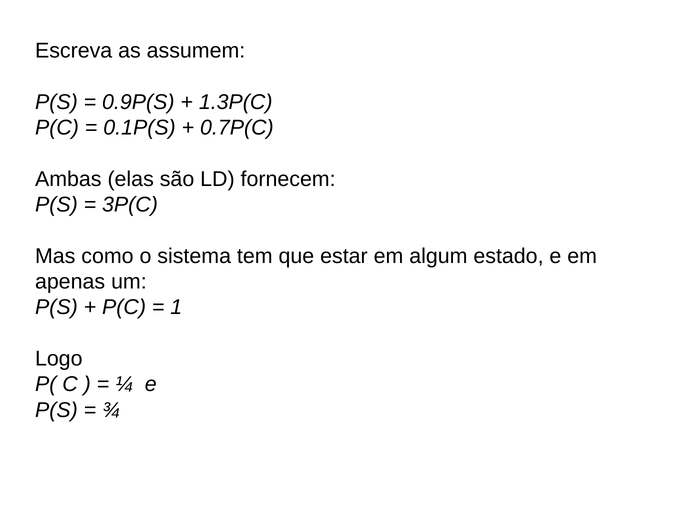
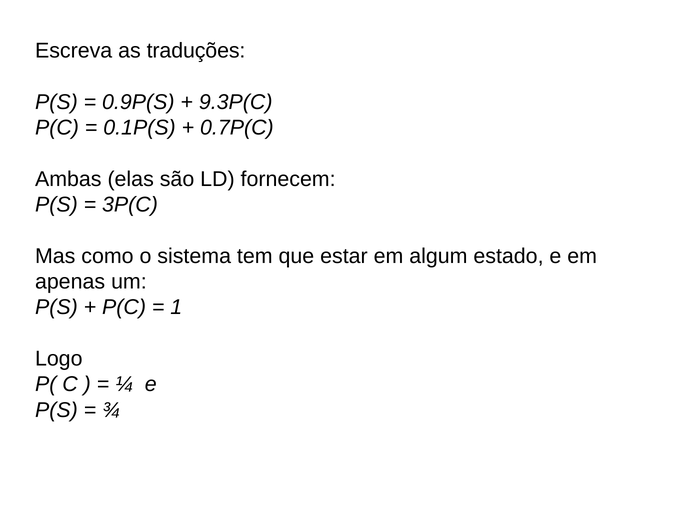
assumem: assumem -> traduções
1.3P(C: 1.3P(C -> 9.3P(C
